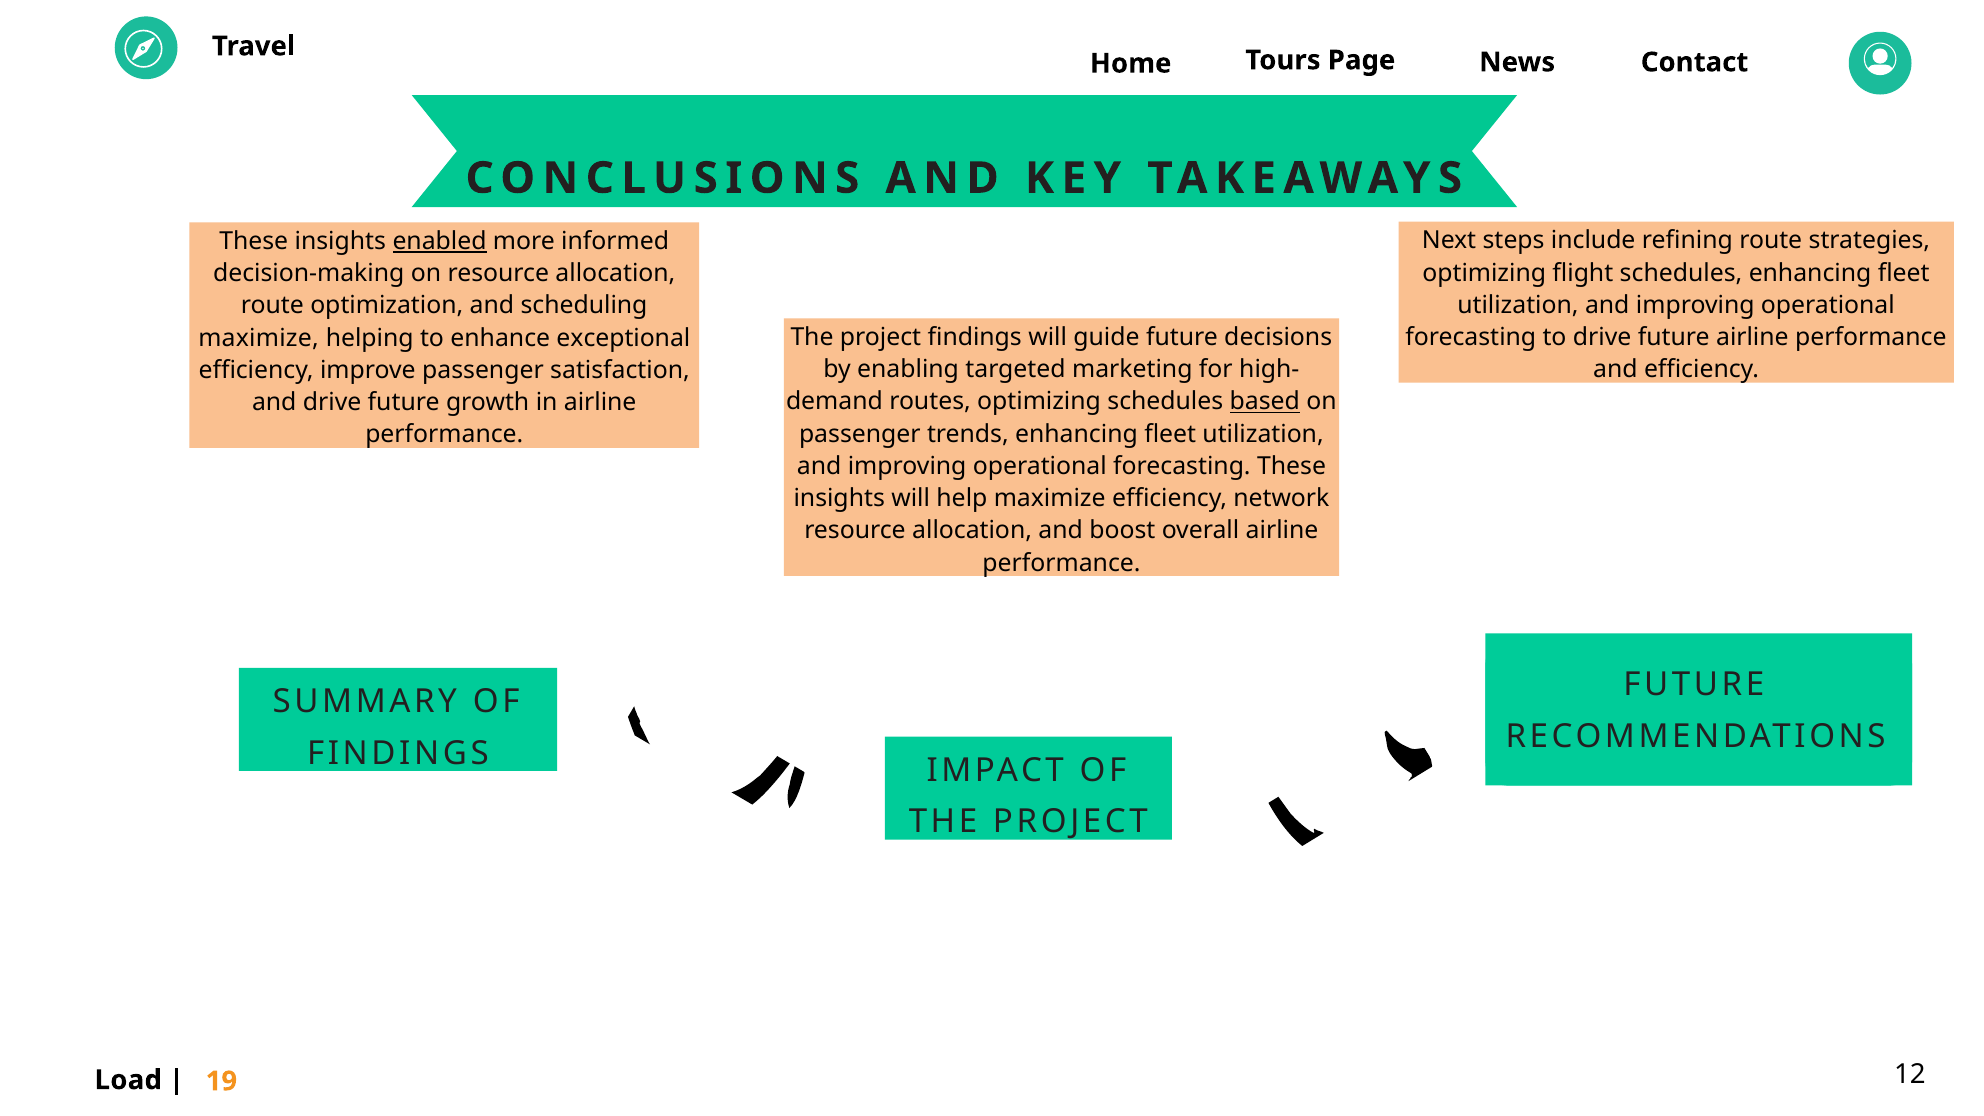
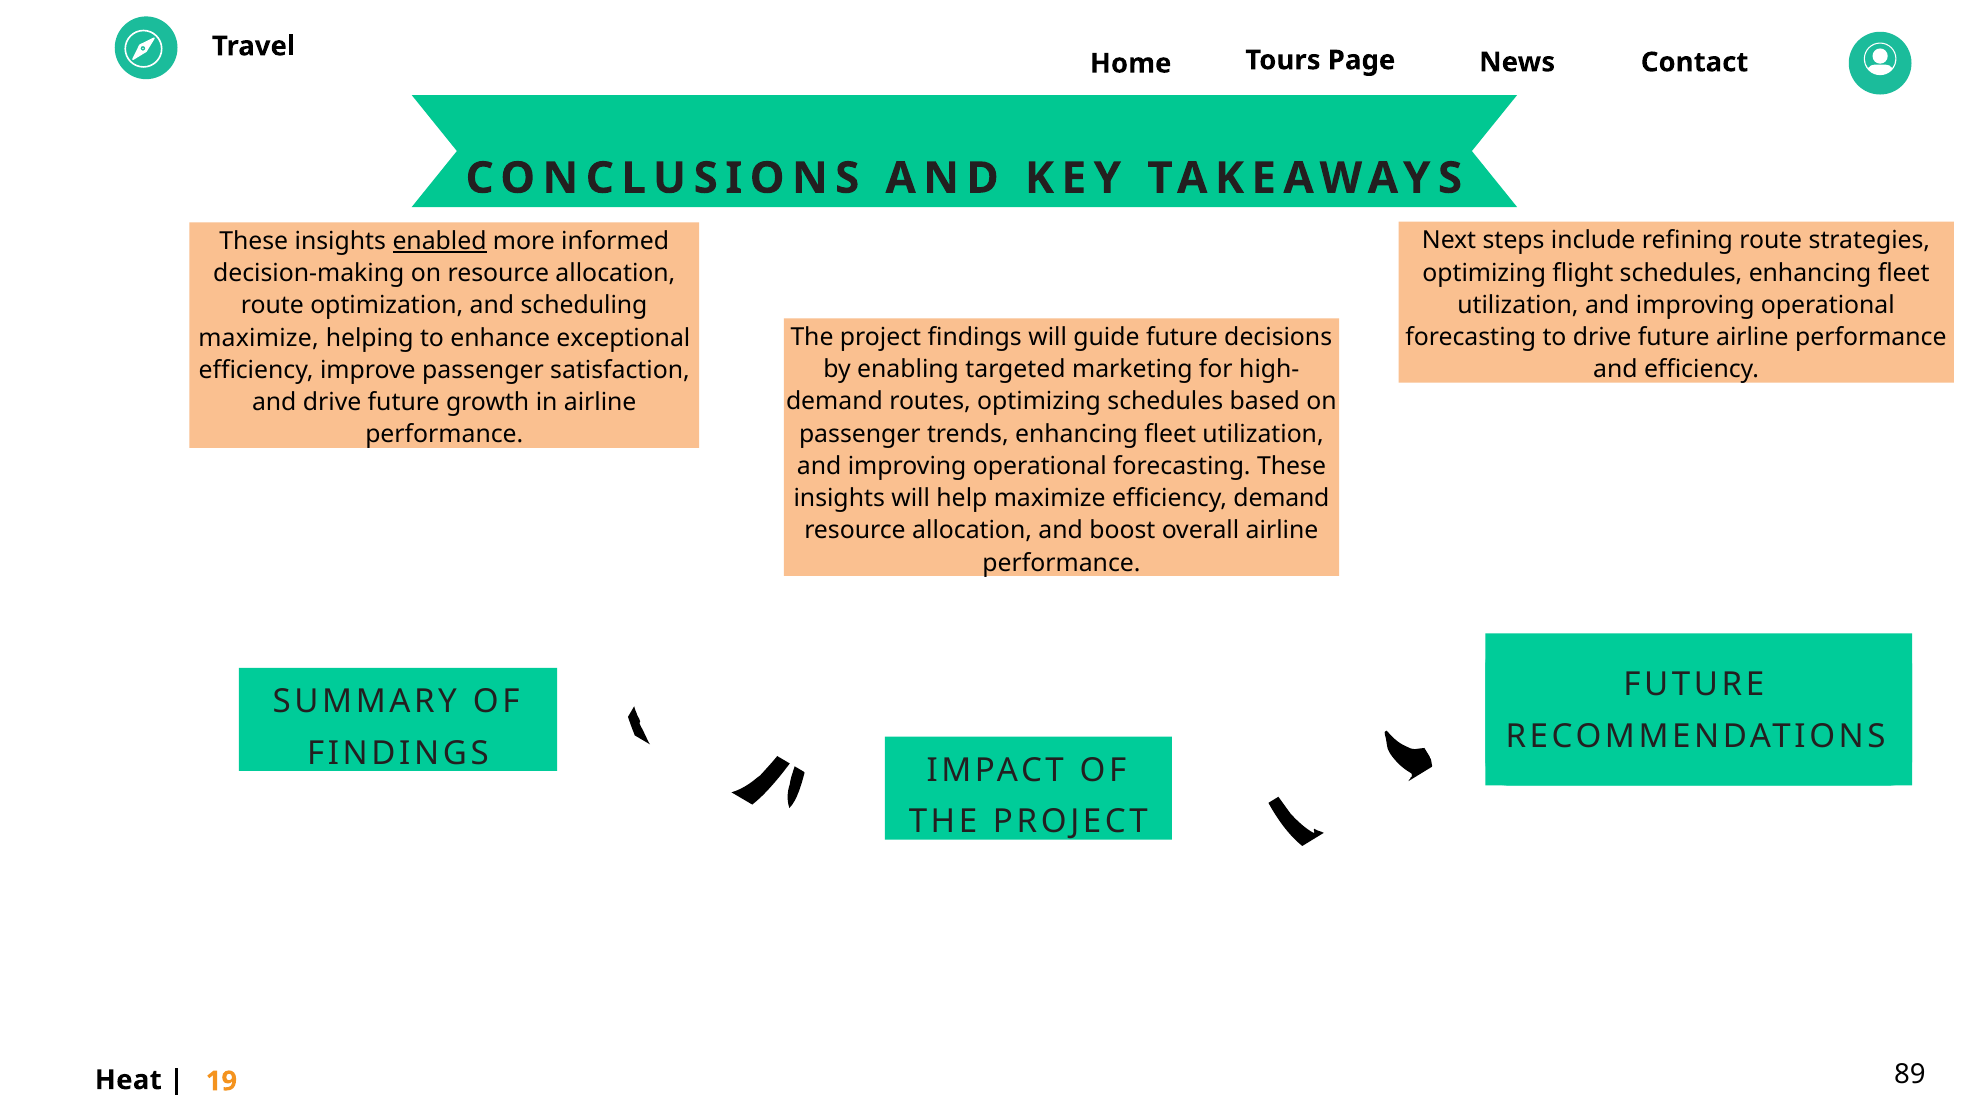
based underline: present -> none
efficiency network: network -> demand
Load: Load -> Heat
12: 12 -> 89
